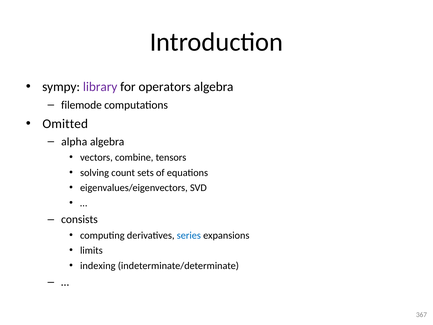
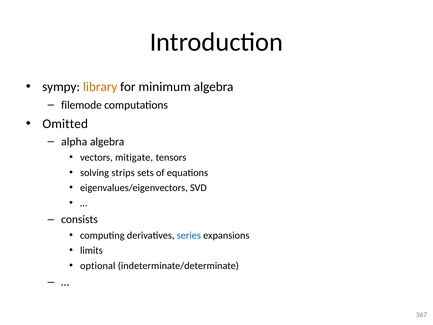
library colour: purple -> orange
operators: operators -> minimum
combine: combine -> mitigate
count: count -> strips
indexing: indexing -> optional
